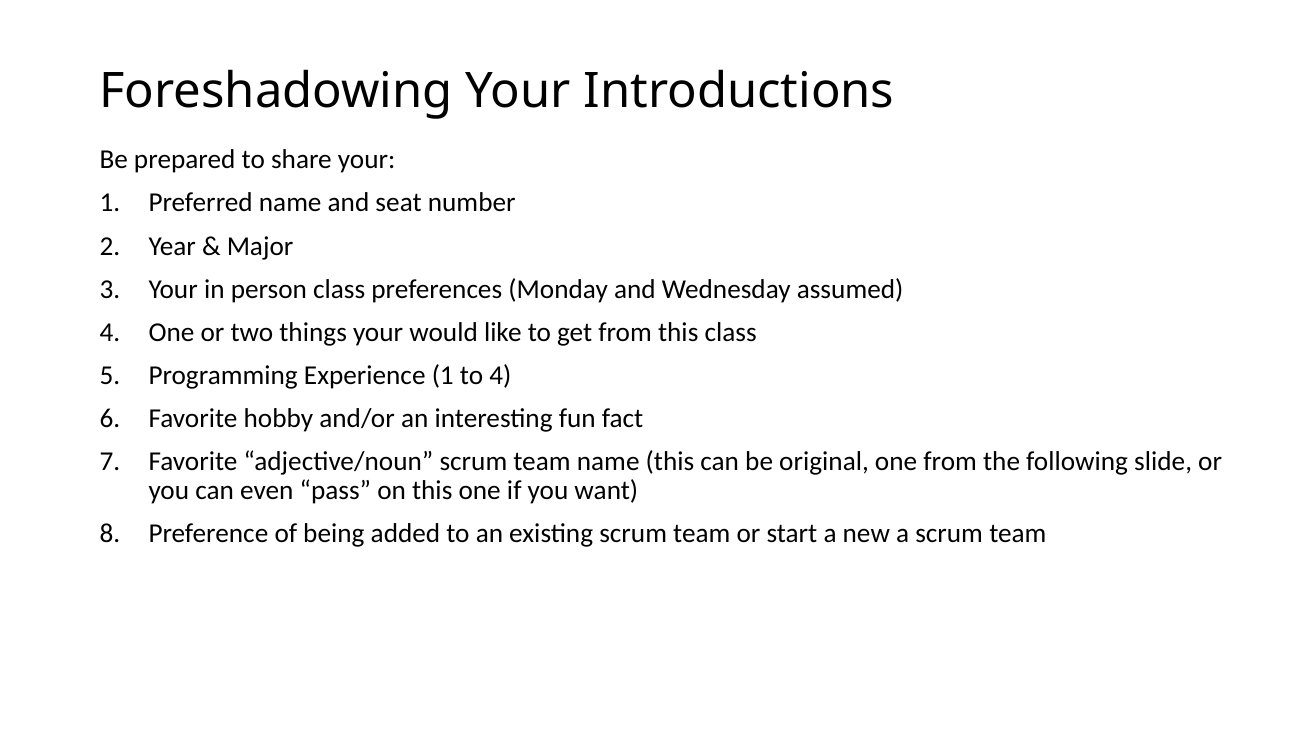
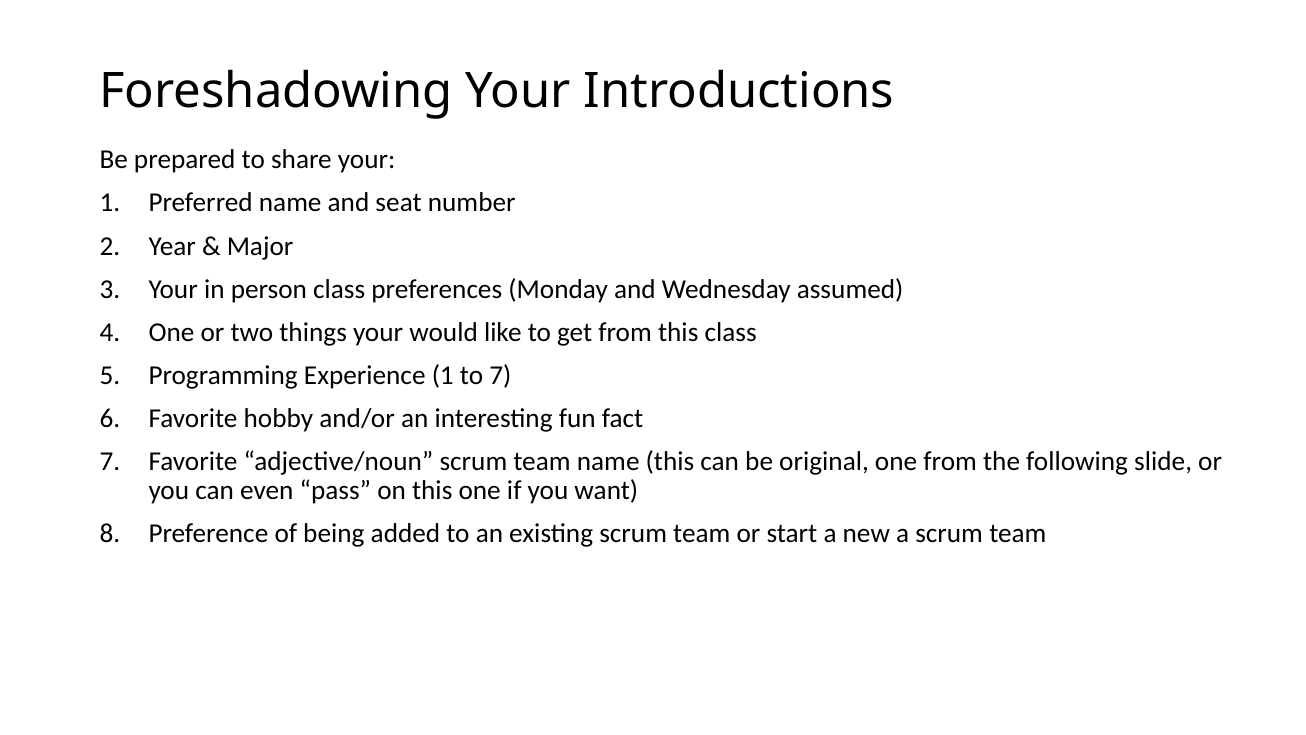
to 4: 4 -> 7
